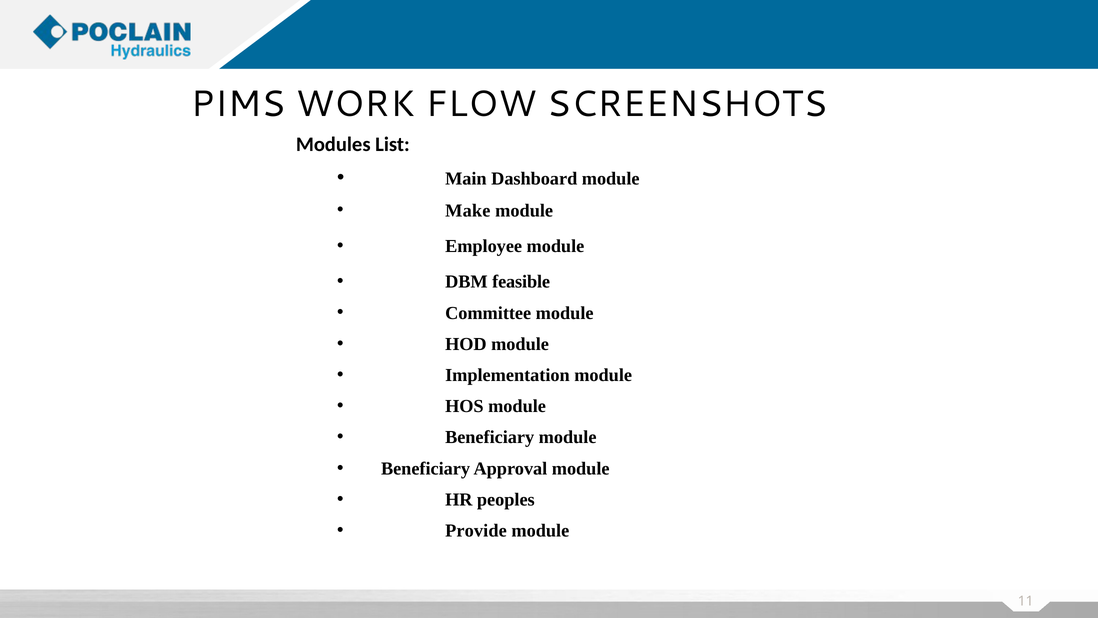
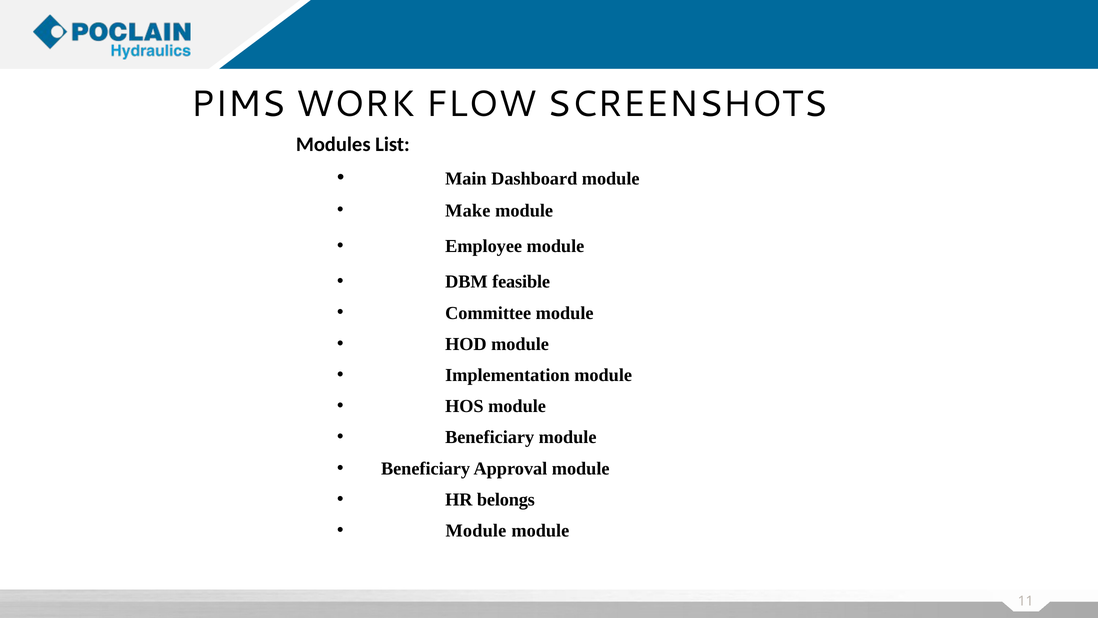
peoples: peoples -> belongs
Provide at (476, 530): Provide -> Module
